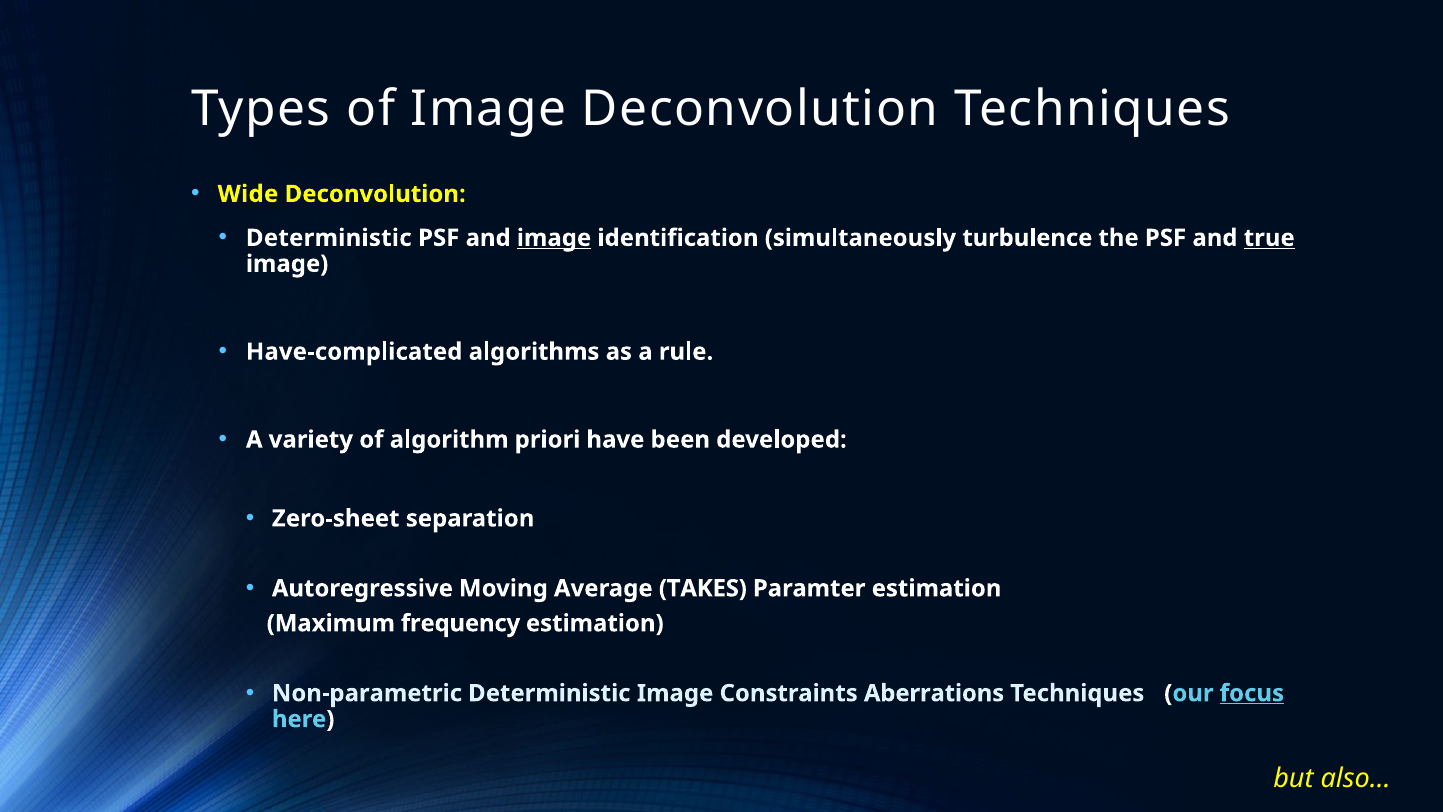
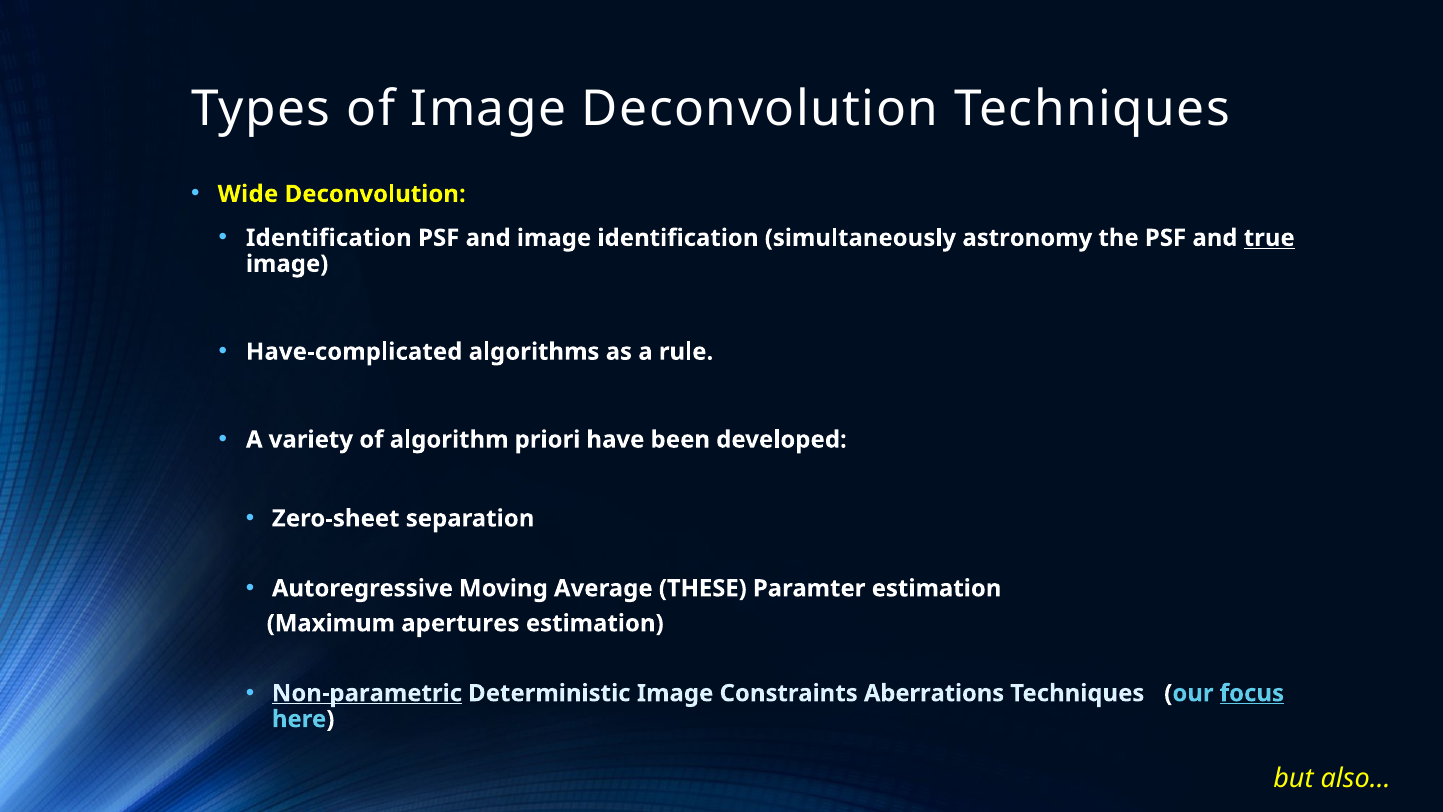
Deterministic at (329, 238): Deterministic -> Identification
image at (554, 238) underline: present -> none
turbulence: turbulence -> astronomy
TAKES: TAKES -> THESE
frequency: frequency -> apertures
Non-parametric underline: none -> present
